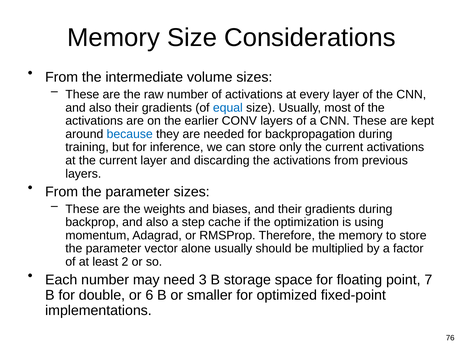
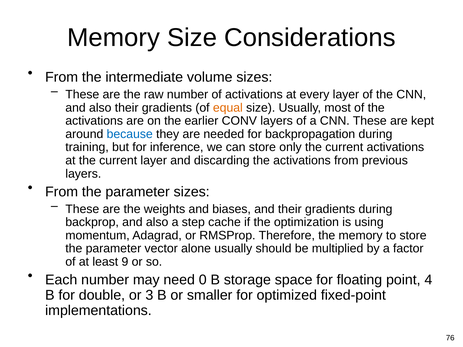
equal colour: blue -> orange
2: 2 -> 9
3: 3 -> 0
7: 7 -> 4
6: 6 -> 3
